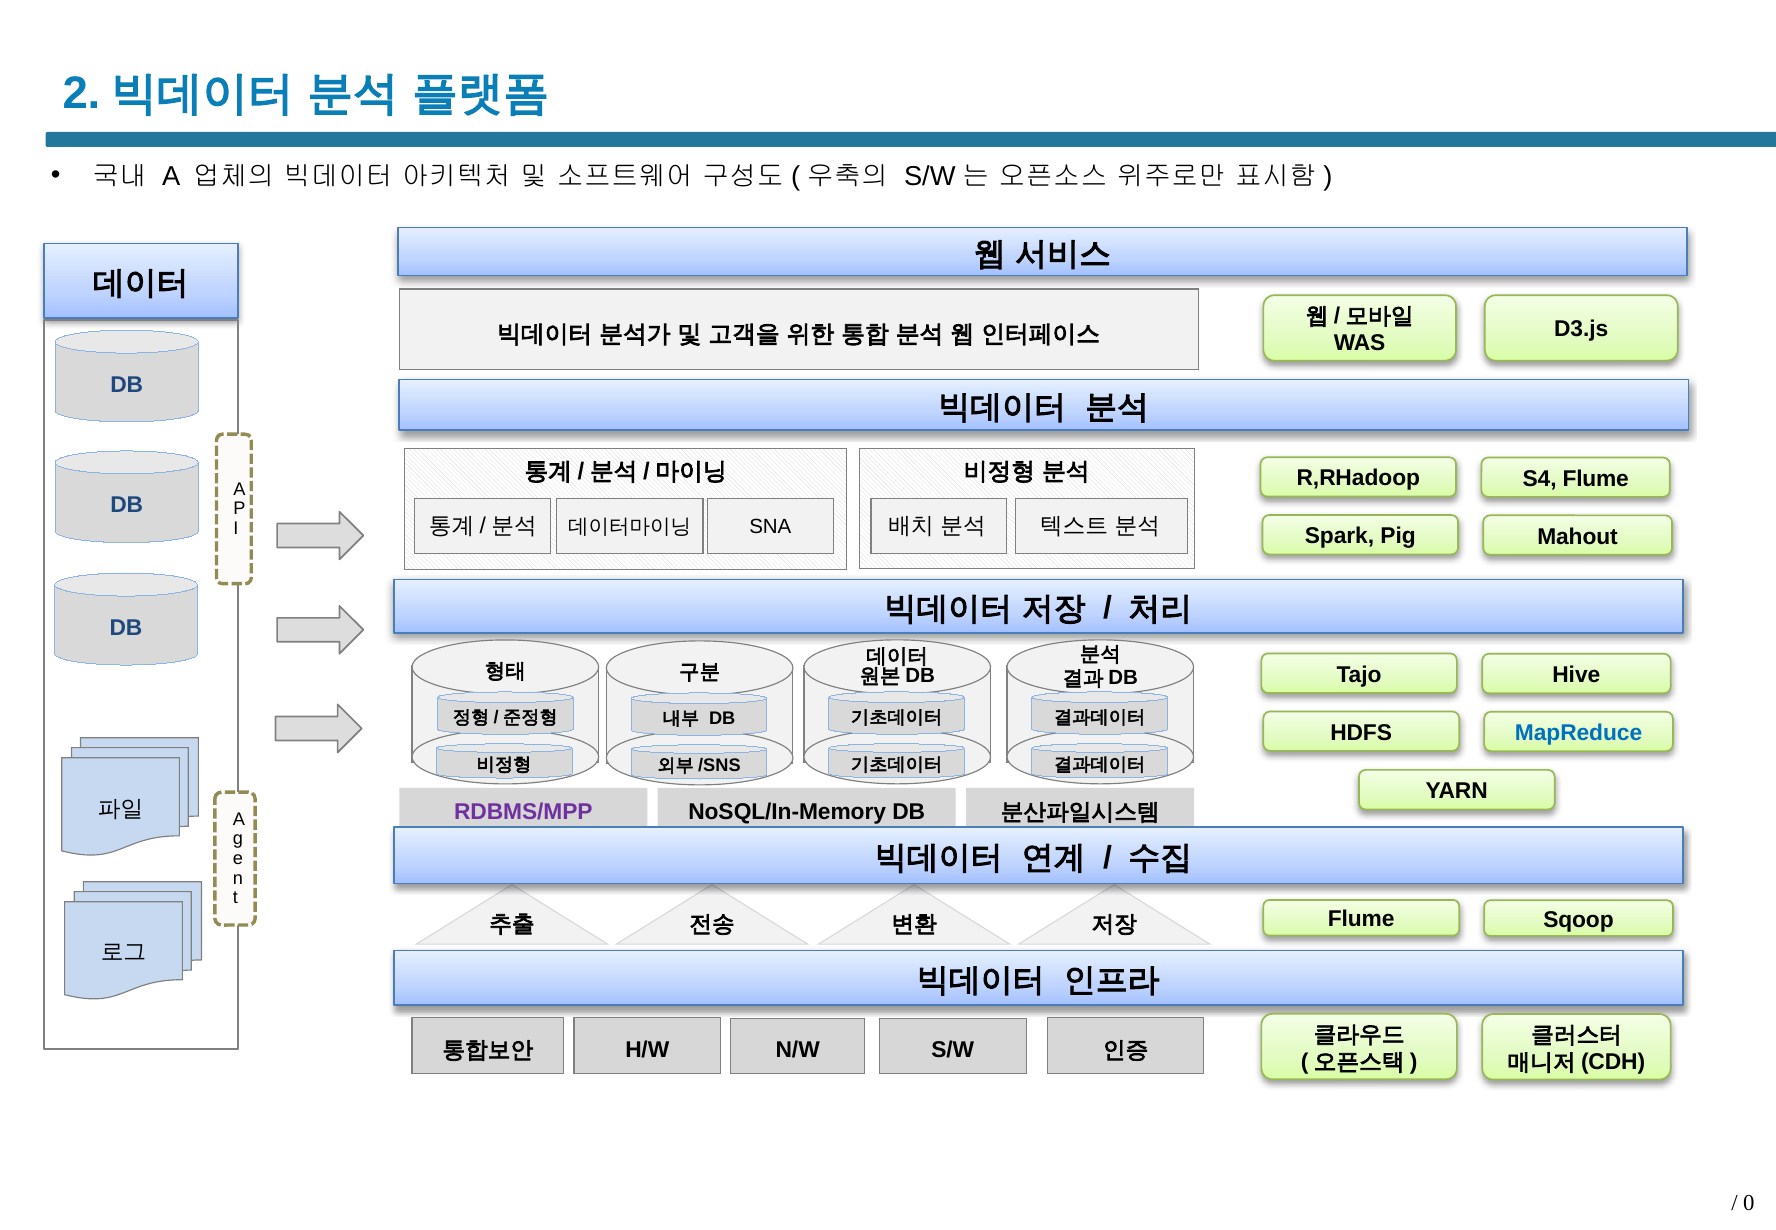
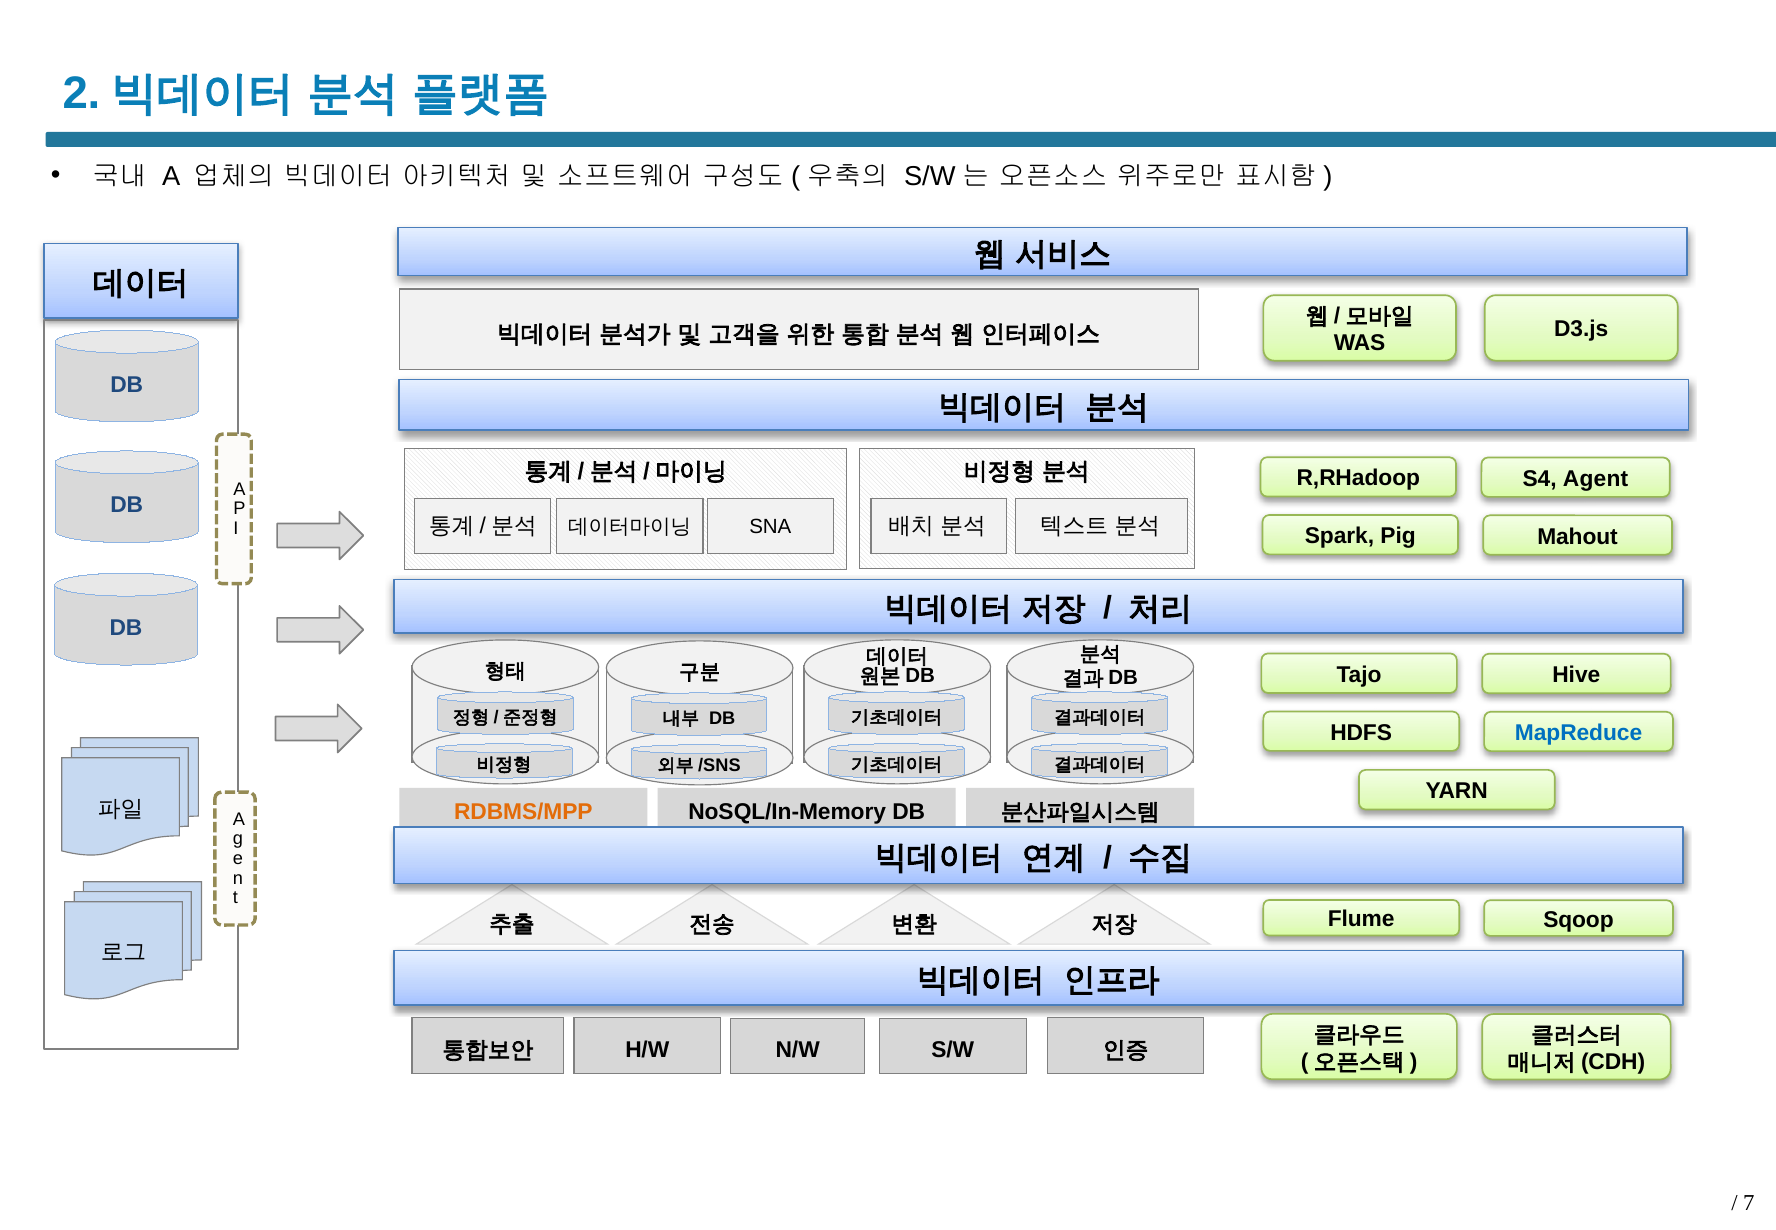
S4 Flume: Flume -> Agent
RDBMS/MPP colour: purple -> orange
0: 0 -> 7
